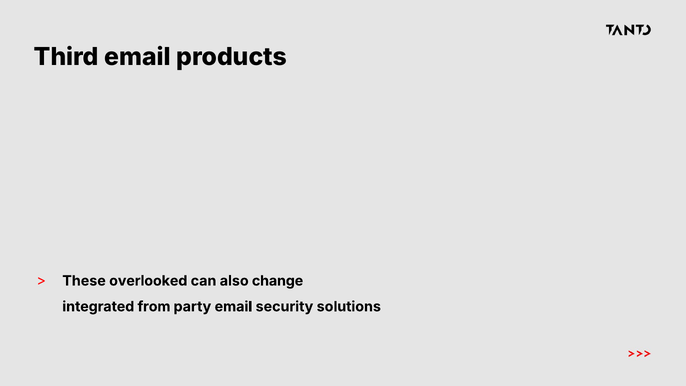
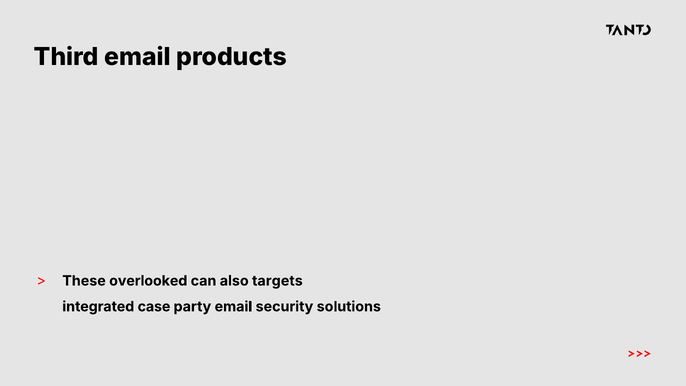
change: change -> targets
from: from -> case
